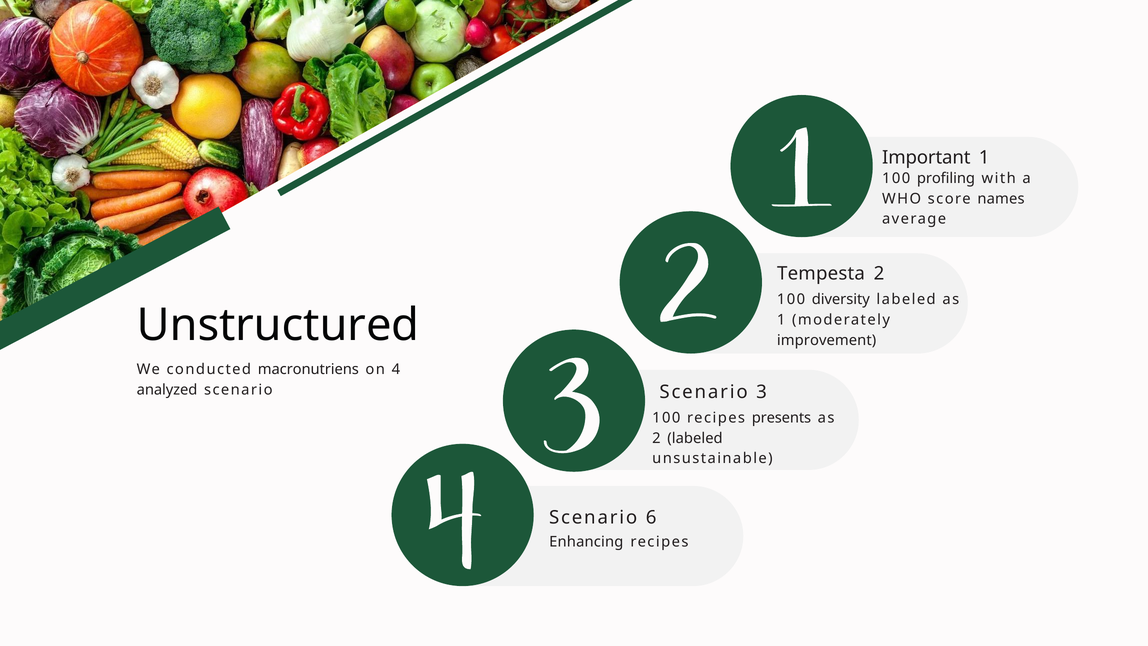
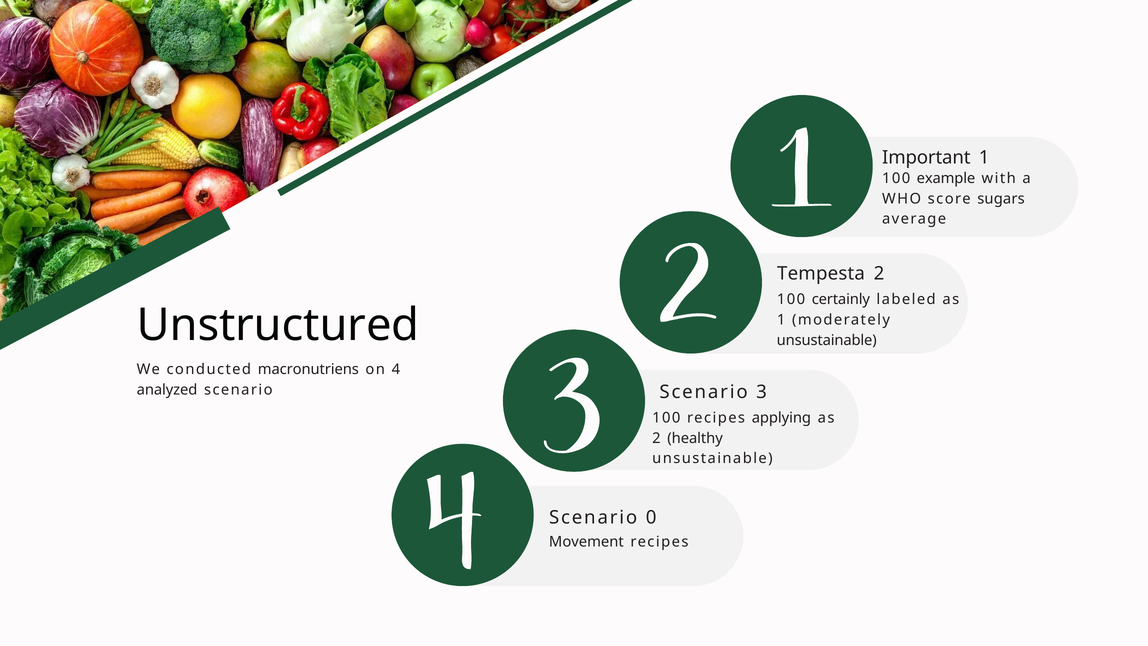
profiling: profiling -> example
names: names -> sugars
diversity: diversity -> certainly
improvement at (827, 340): improvement -> unsustainable
presents: presents -> applying
2 labeled: labeled -> healthy
6: 6 -> 0
Enhancing: Enhancing -> Movement
